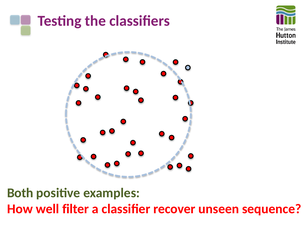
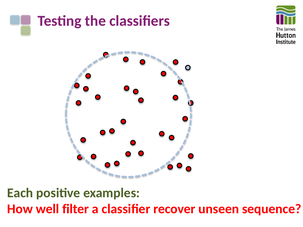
Both: Both -> Each
